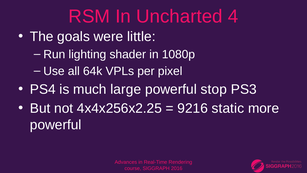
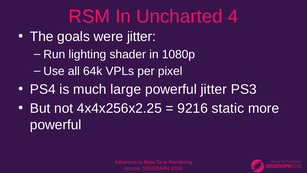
were little: little -> jitter
powerful stop: stop -> jitter
